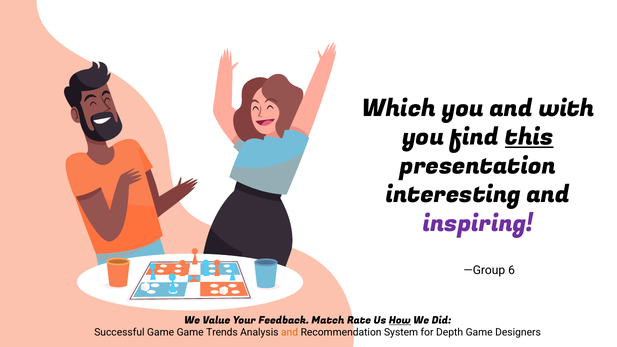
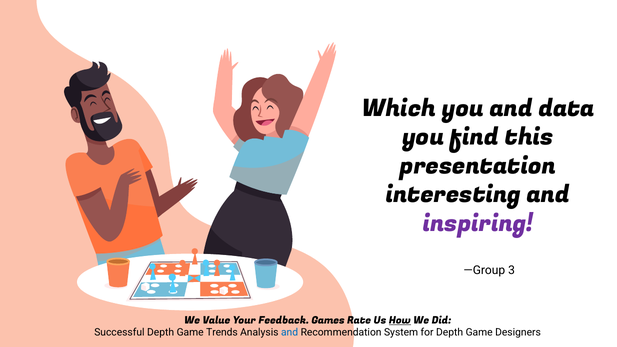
with: with -> data
this underline: present -> none
6: 6 -> 3
Match: Match -> Games
Successful Game: Game -> Depth
and at (290, 333) colour: orange -> blue
